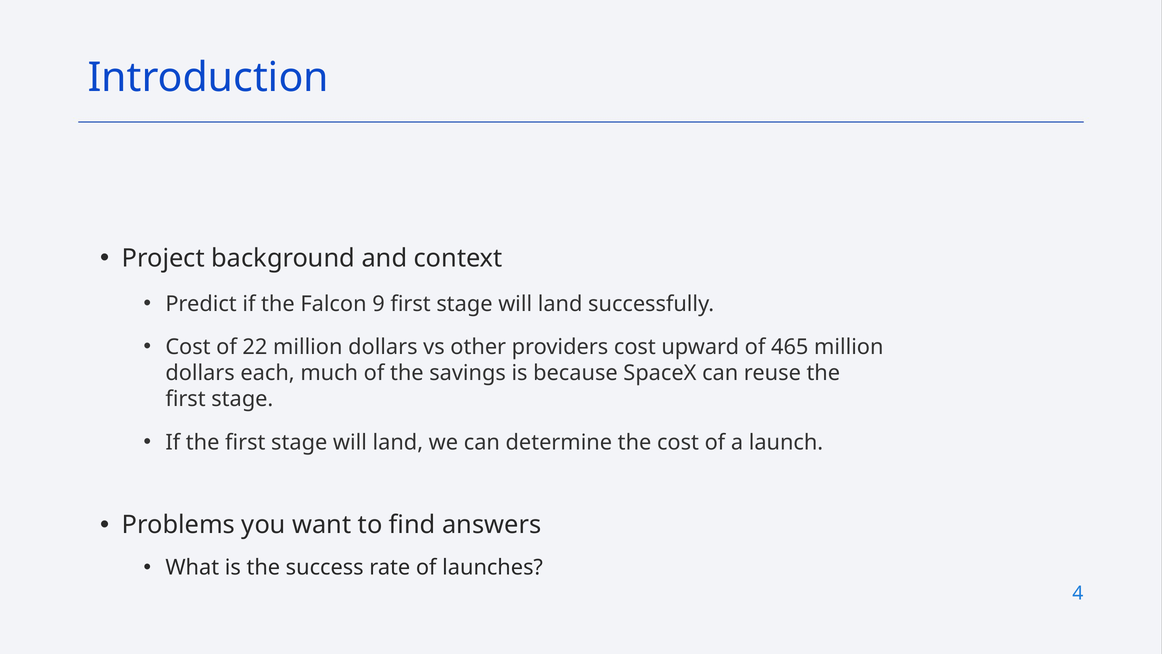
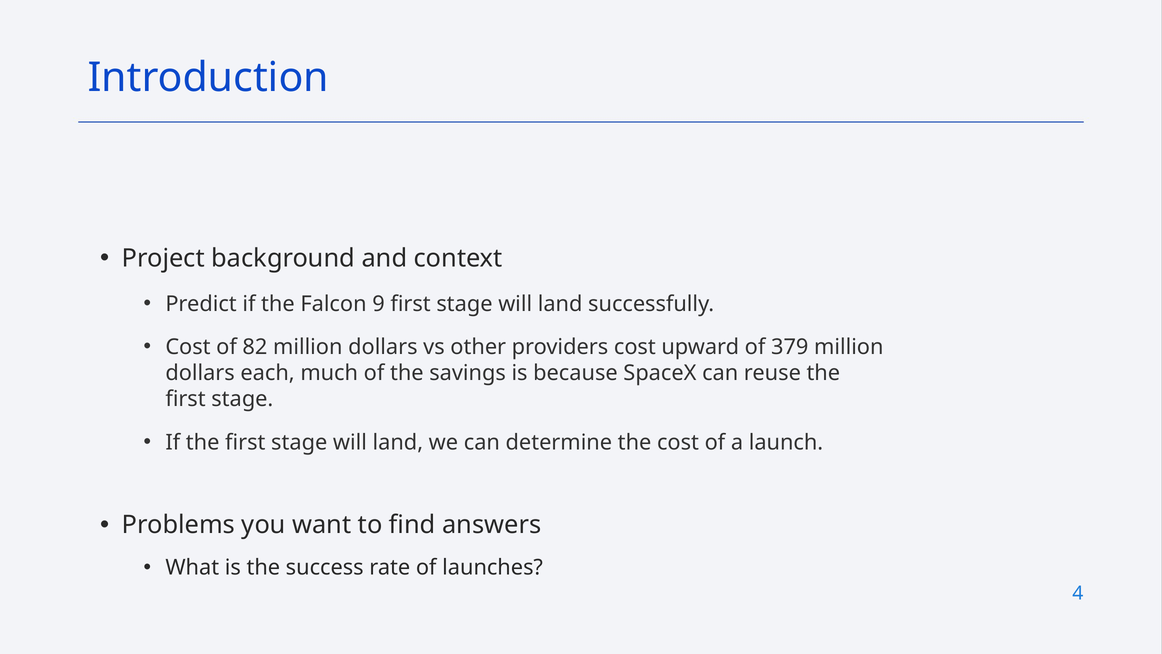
22: 22 -> 82
465: 465 -> 379
